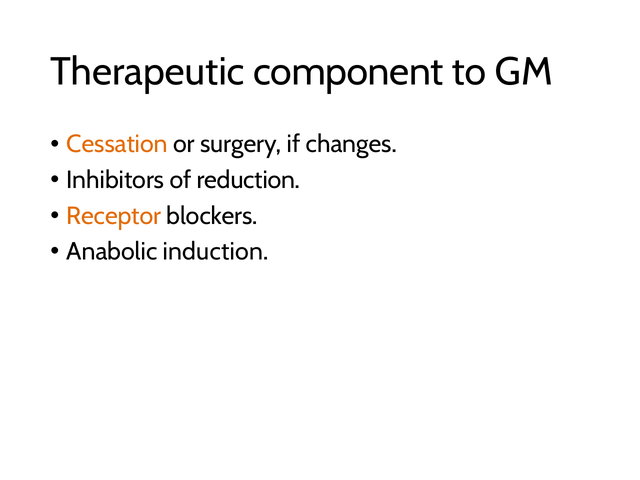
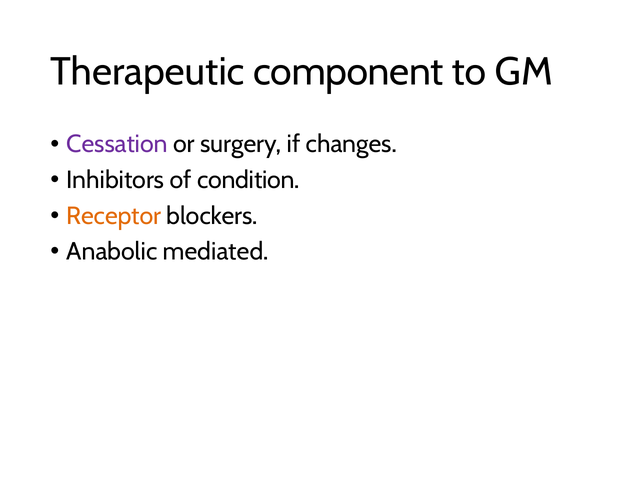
Cessation colour: orange -> purple
reduction: reduction -> condition
induction: induction -> mediated
